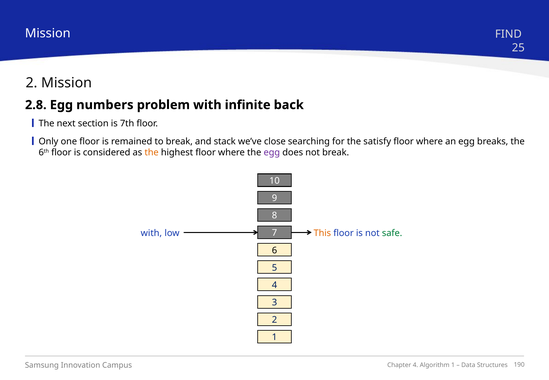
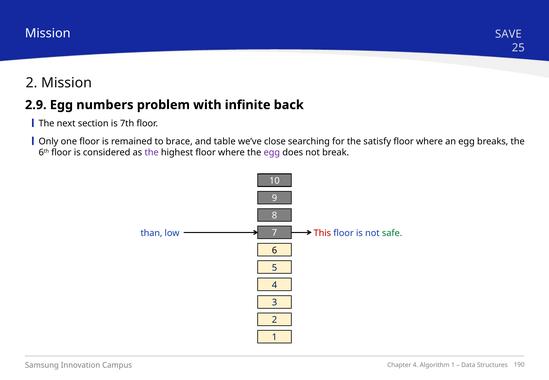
FIND: FIND -> SAVE
2.8: 2.8 -> 2.9
to break: break -> brace
stack: stack -> table
the at (152, 153) colour: orange -> purple
with at (151, 233): with -> than
This colour: orange -> red
